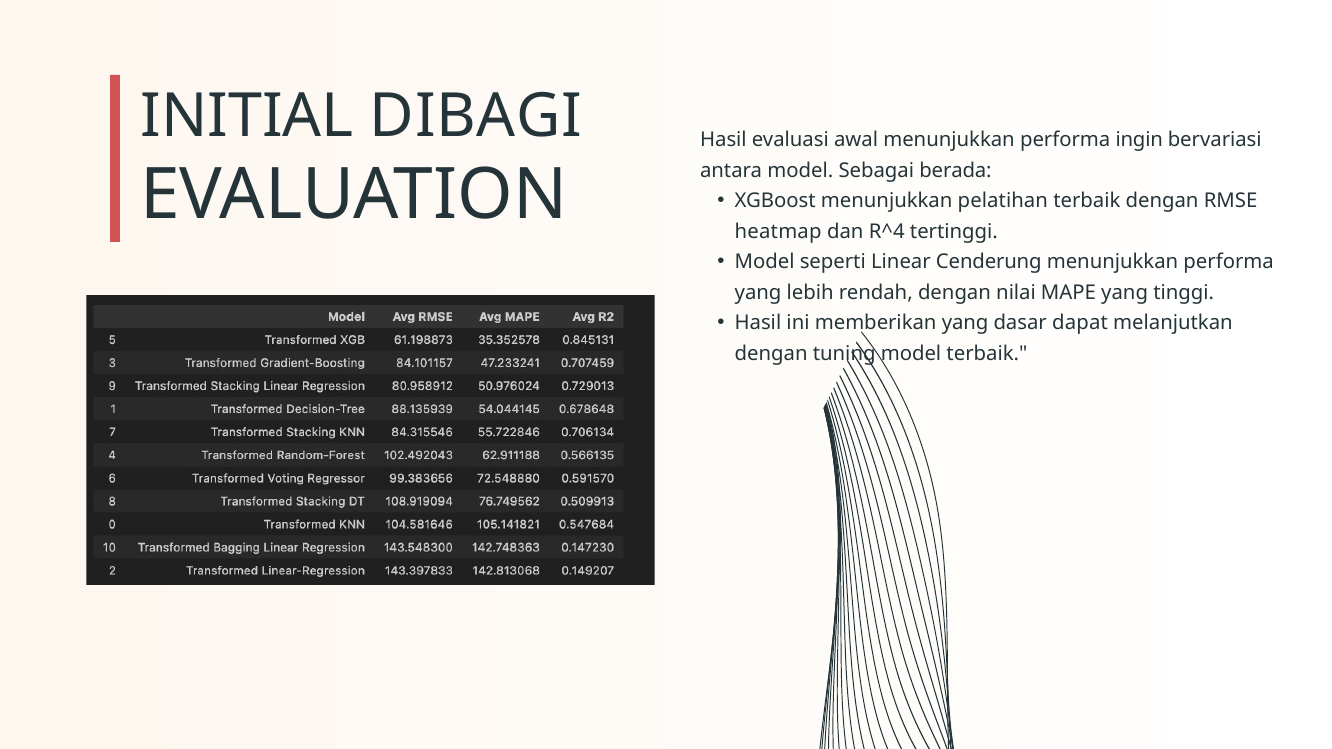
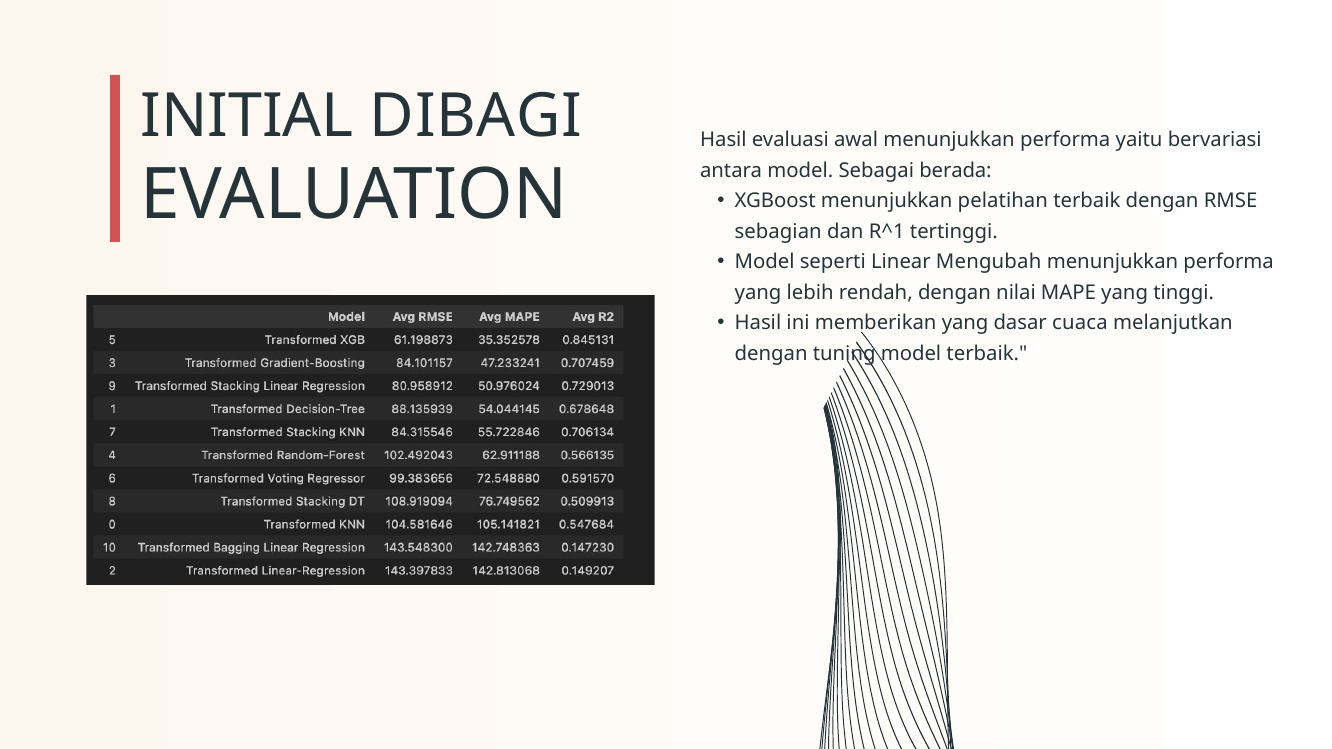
ingin: ingin -> yaitu
heatmap: heatmap -> sebagian
R^4: R^4 -> R^1
Cenderung: Cenderung -> Mengubah
dapat: dapat -> cuaca
